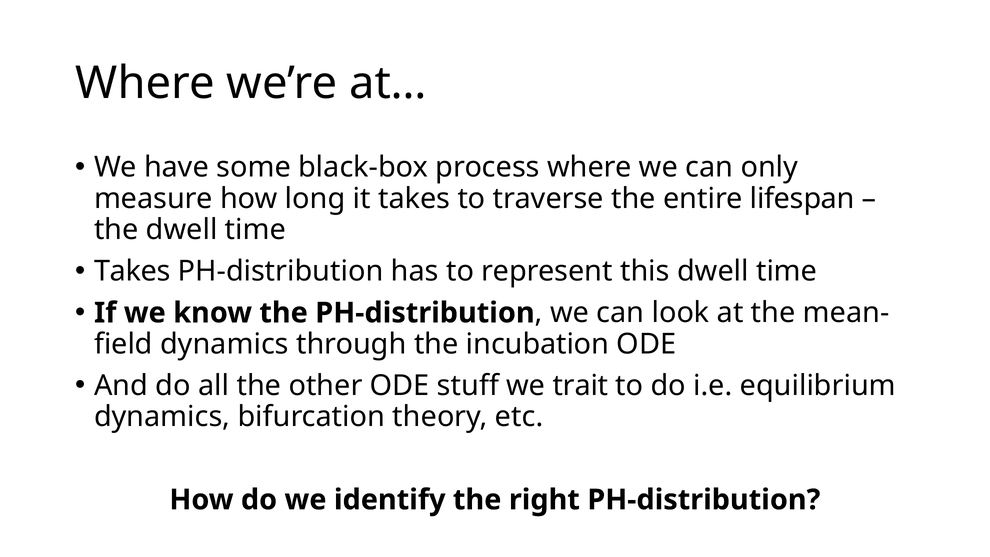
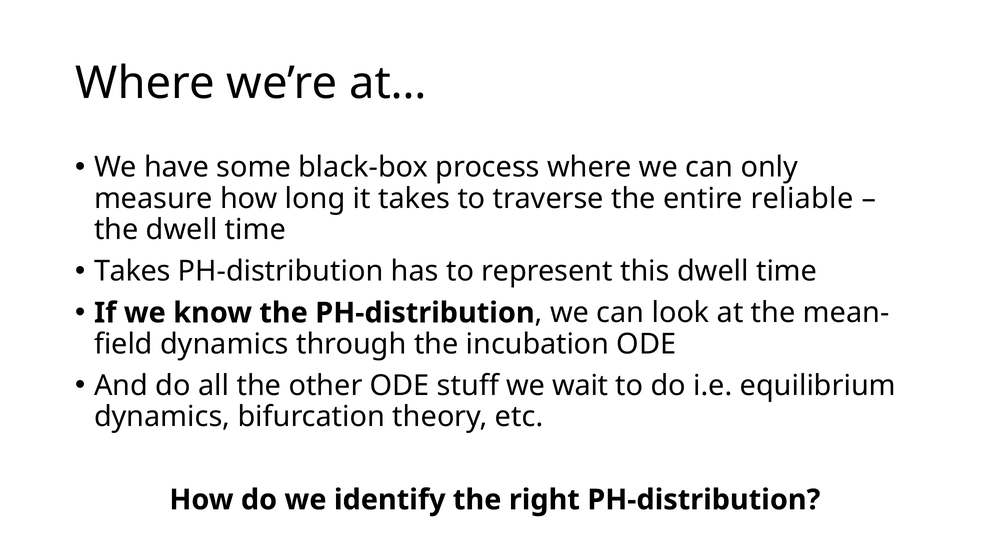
lifespan: lifespan -> reliable
trait: trait -> wait
